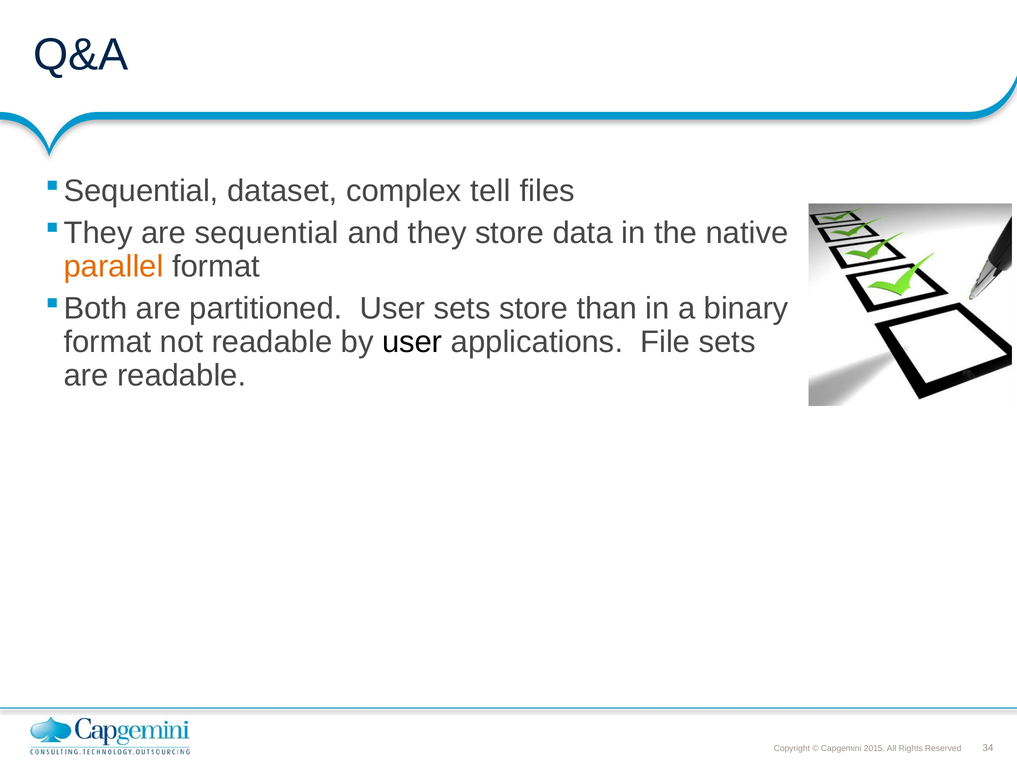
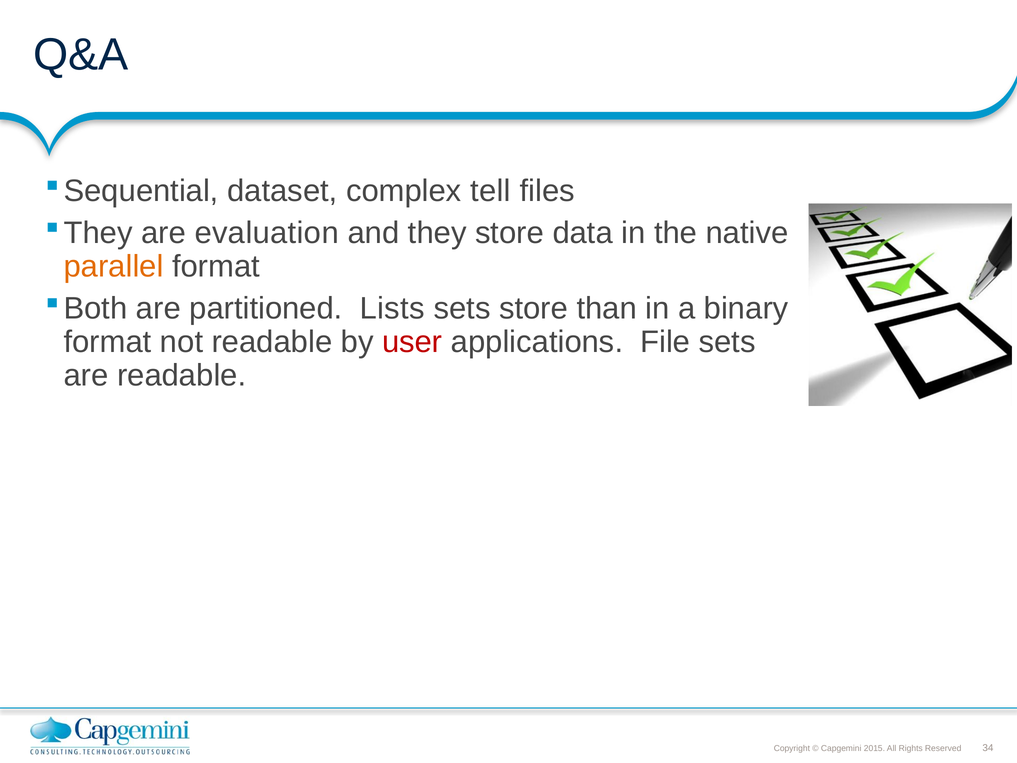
sequential: sequential -> evaluation
partitioned User: User -> Lists
user at (412, 342) colour: black -> red
